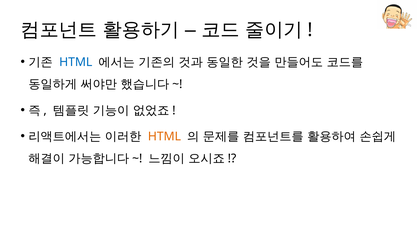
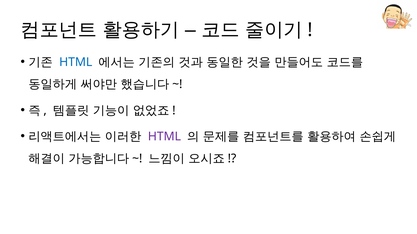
HTML at (164, 137) colour: orange -> purple
